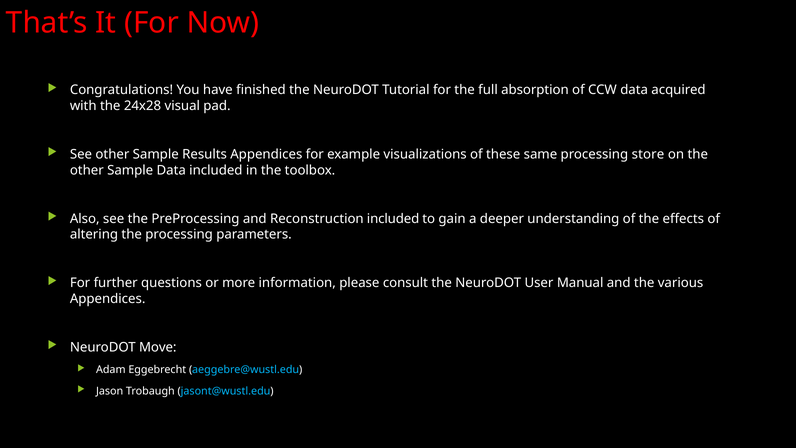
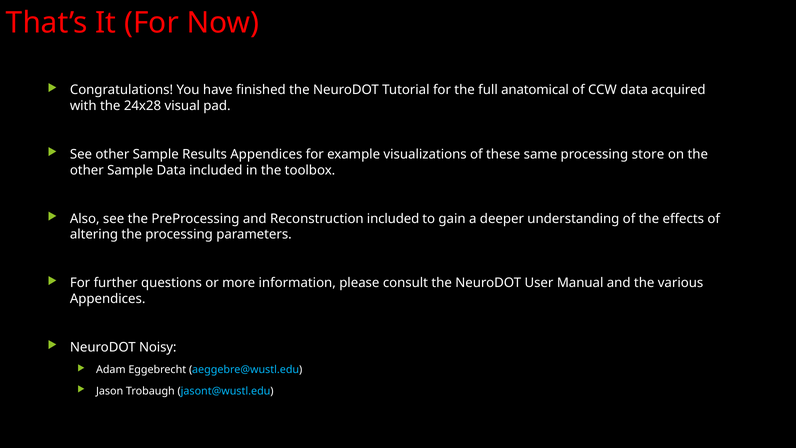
absorption: absorption -> anatomical
Move: Move -> Noisy
